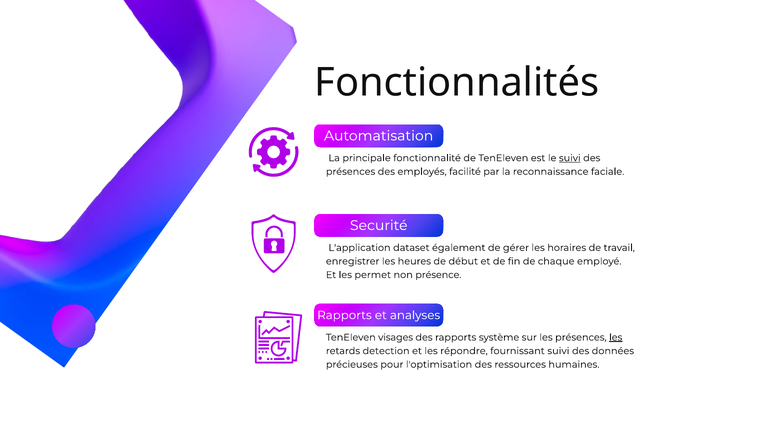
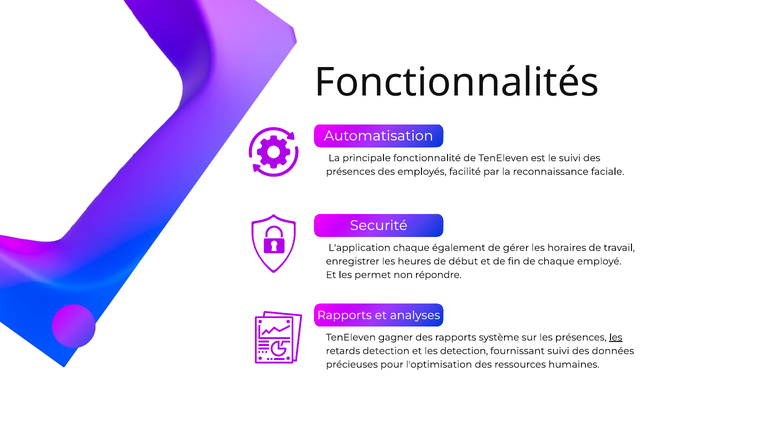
suivi at (570, 158) underline: present -> none
L'application dataset: dataset -> chaque
présence: présence -> répondre
visages: visages -> gagner
les répondre: répondre -> detection
